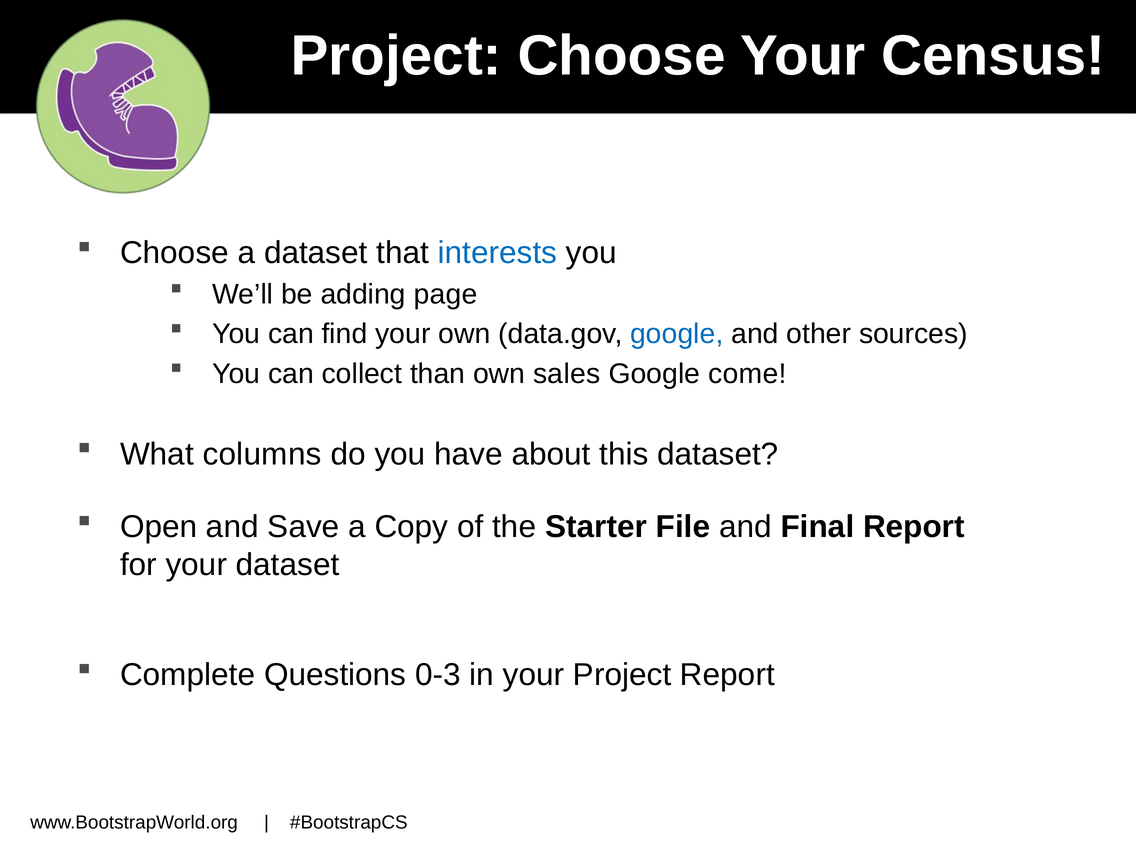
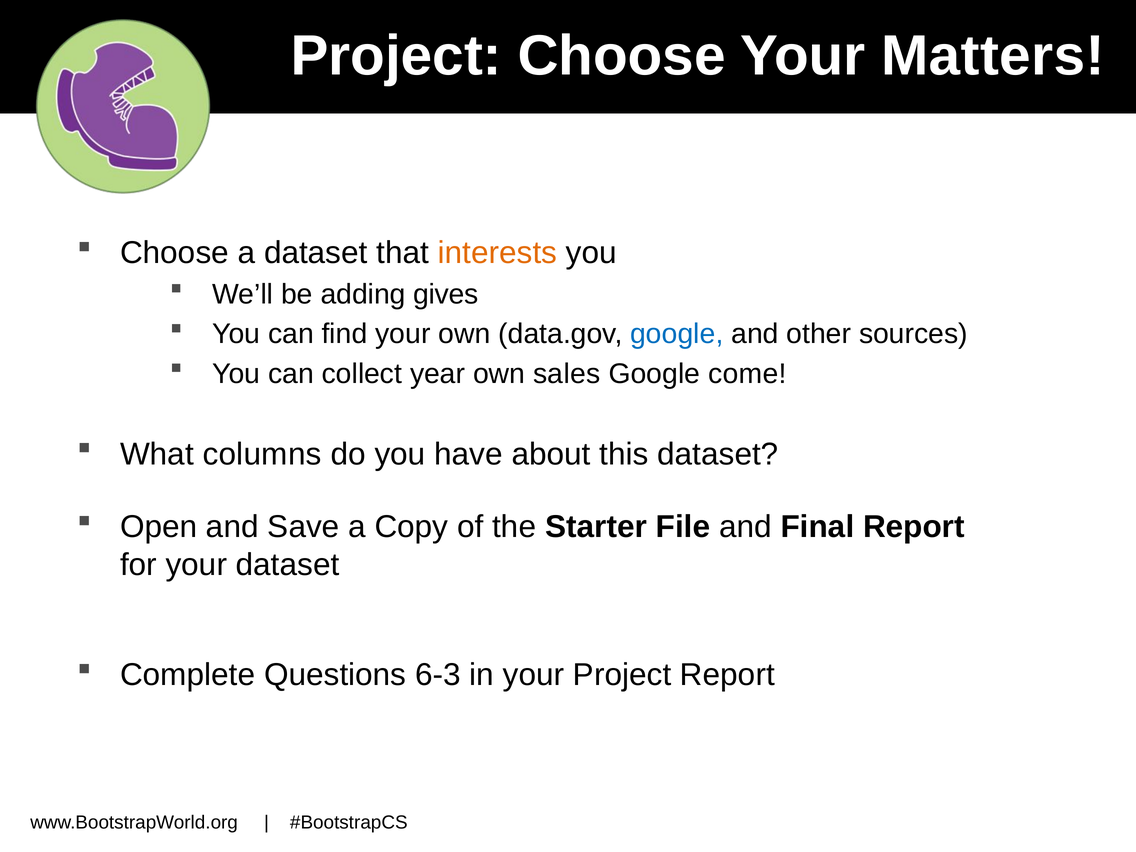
Census: Census -> Matters
interests colour: blue -> orange
page: page -> gives
than: than -> year
0-3: 0-3 -> 6-3
